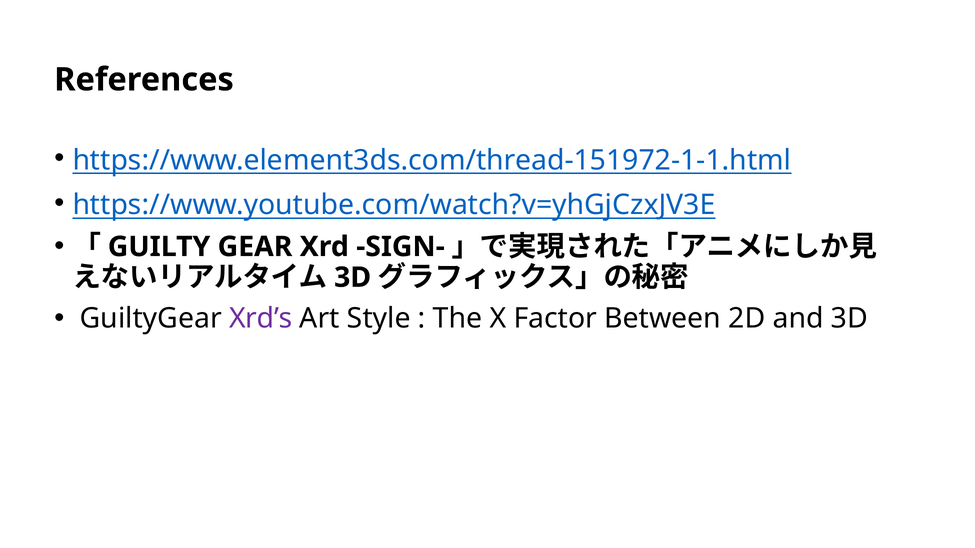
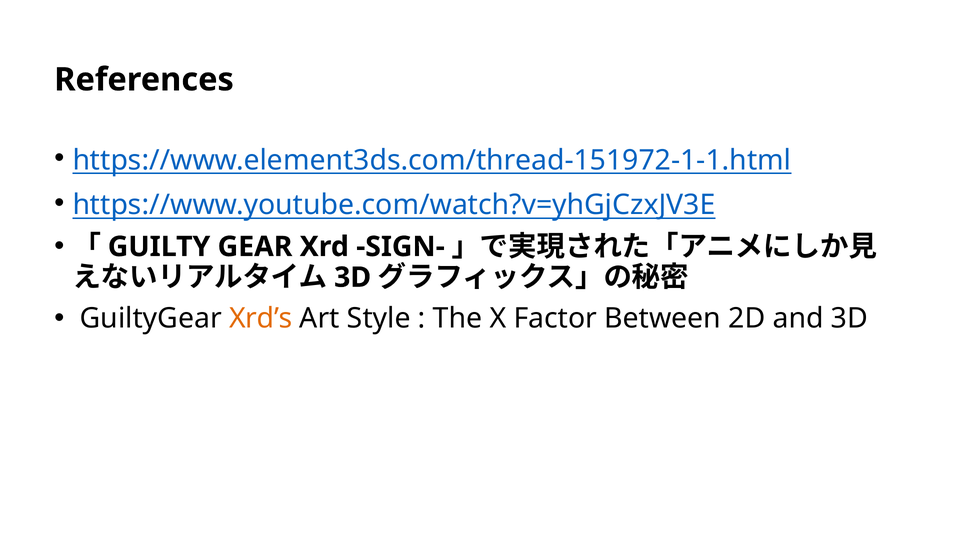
Xrd’s colour: purple -> orange
